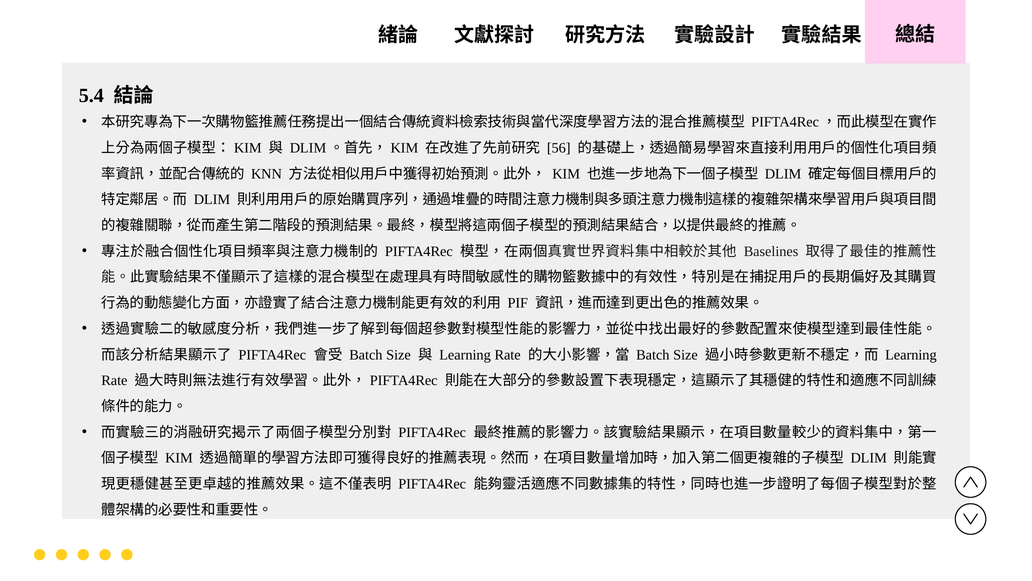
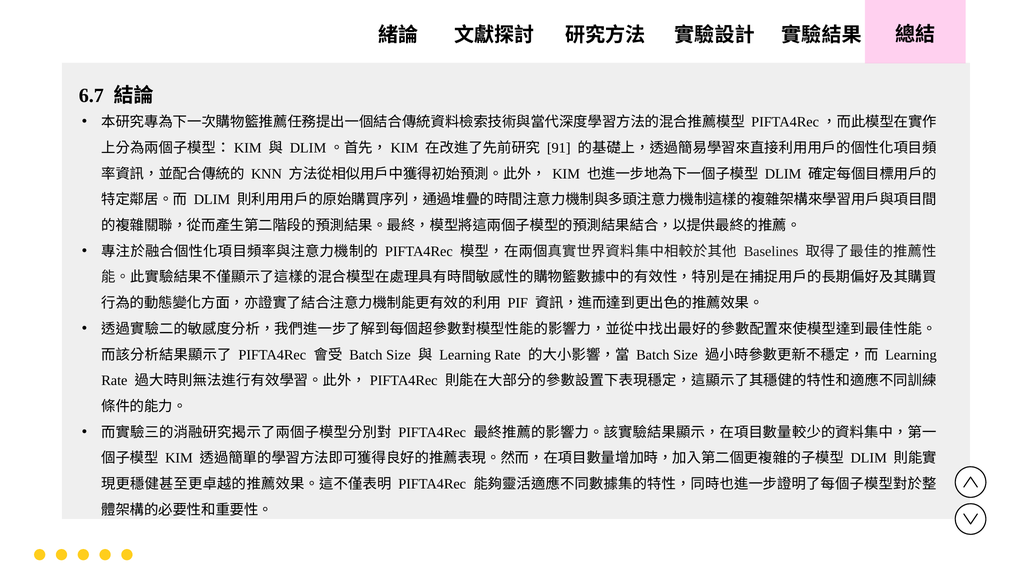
5.4: 5.4 -> 6.7
56: 56 -> 91
